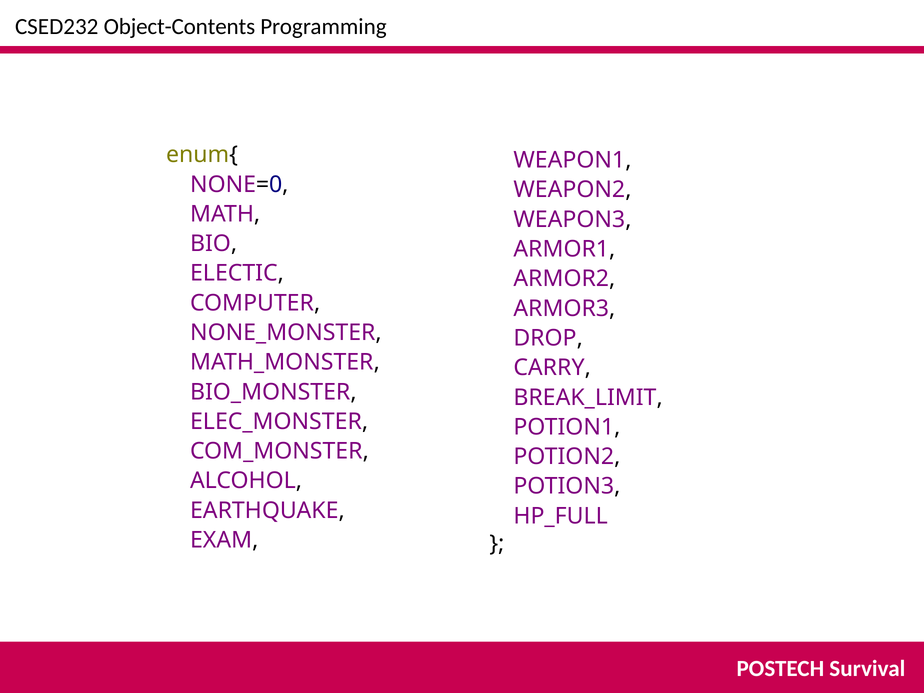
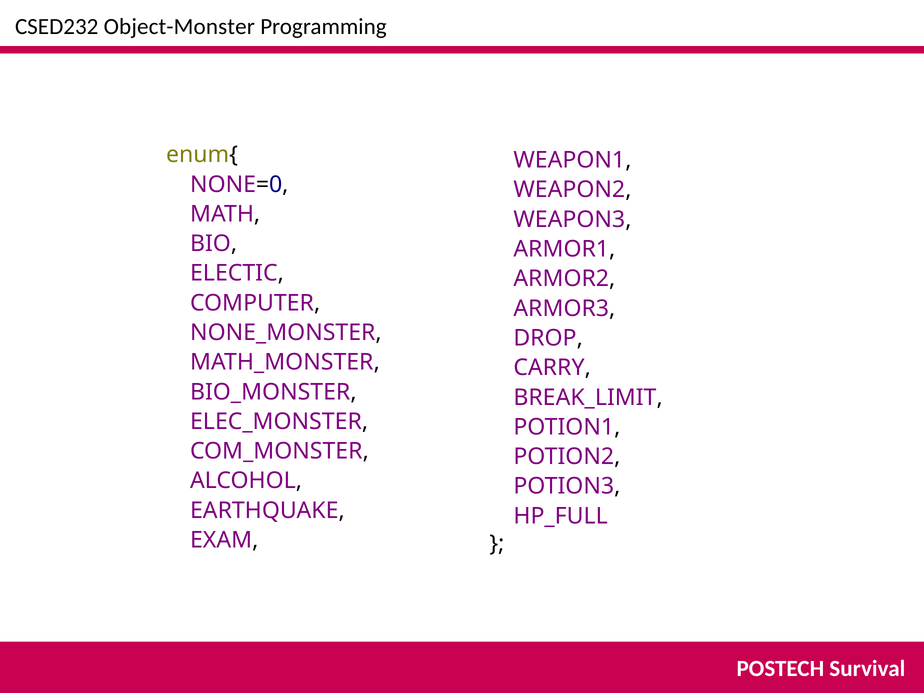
Object-Contents: Object-Contents -> Object-Monster
